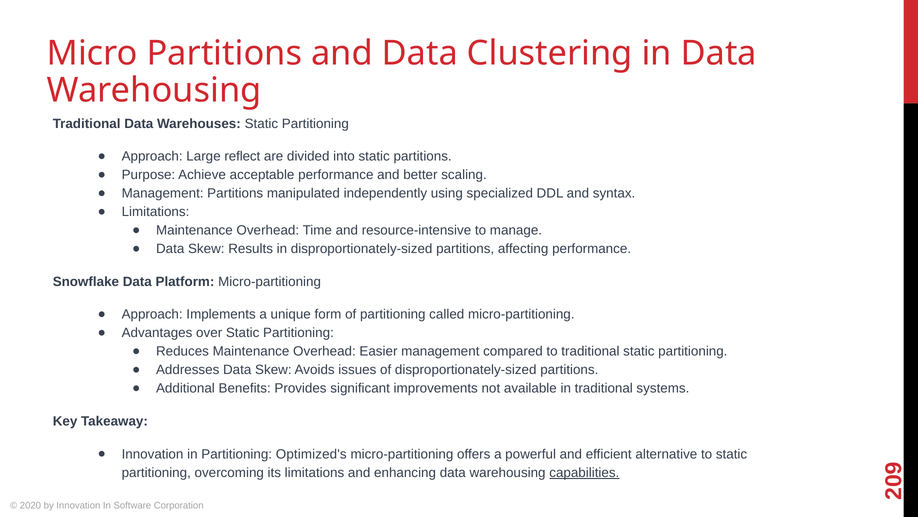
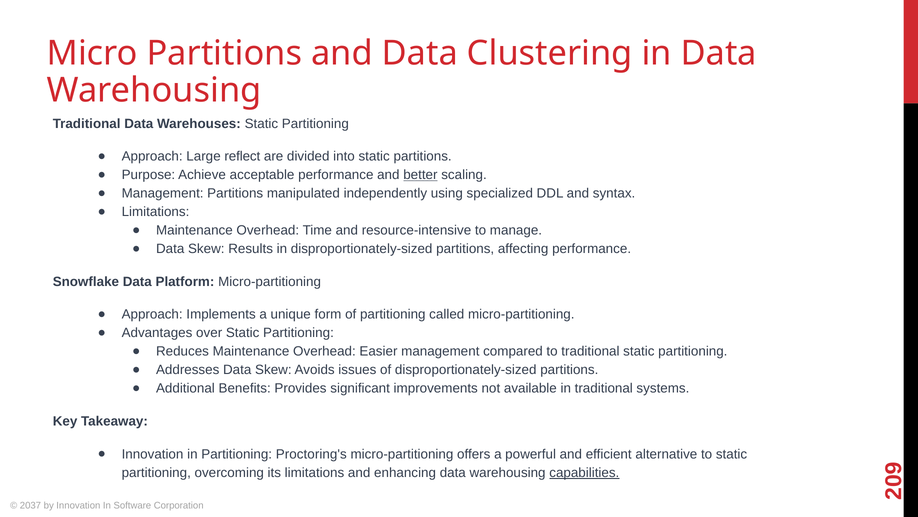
better underline: none -> present
Optimized's: Optimized's -> Proctoring's
2020: 2020 -> 2037
